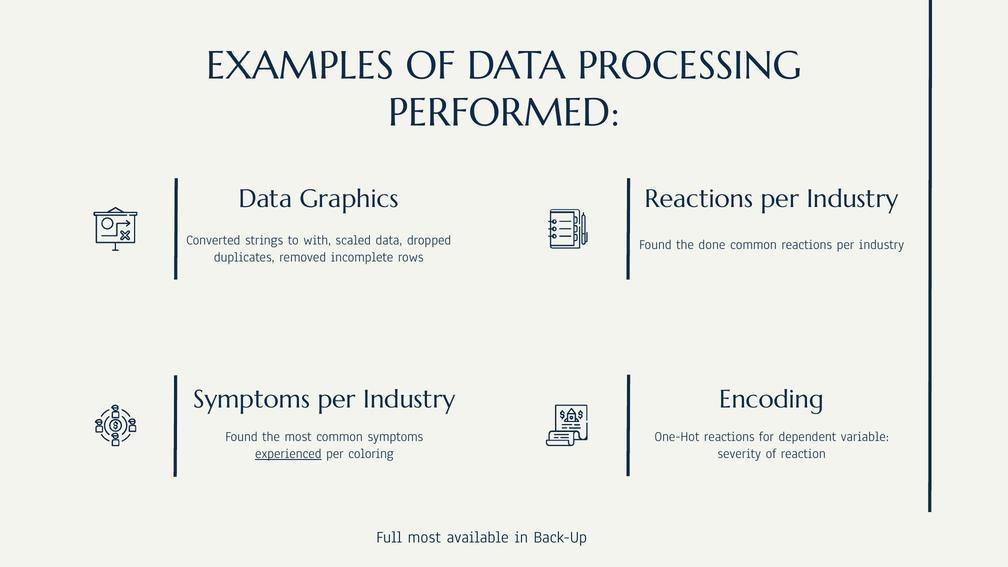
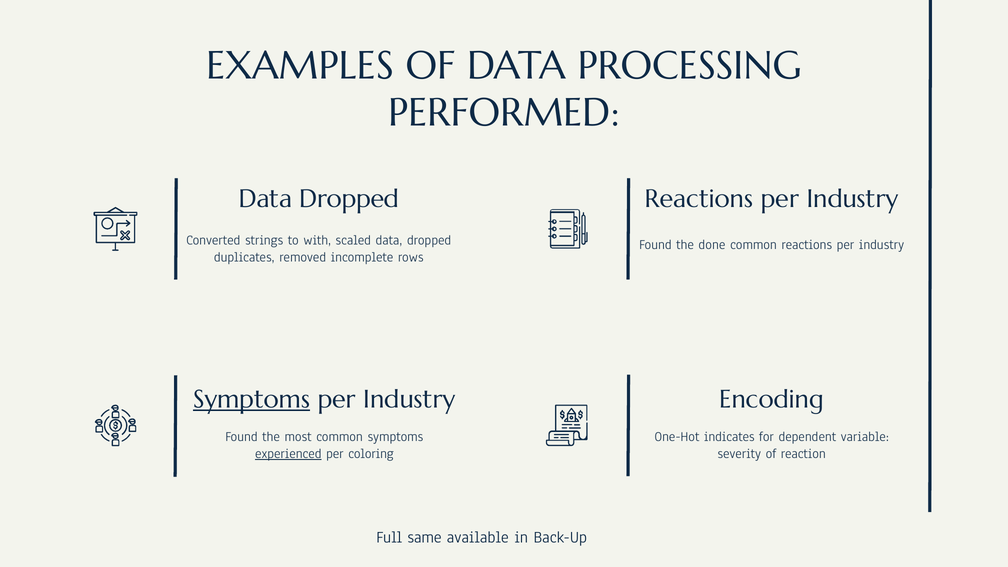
Graphics at (349, 199): Graphics -> Dropped
Symptoms at (252, 399) underline: none -> present
One-Hot reactions: reactions -> indicates
Full most: most -> same
